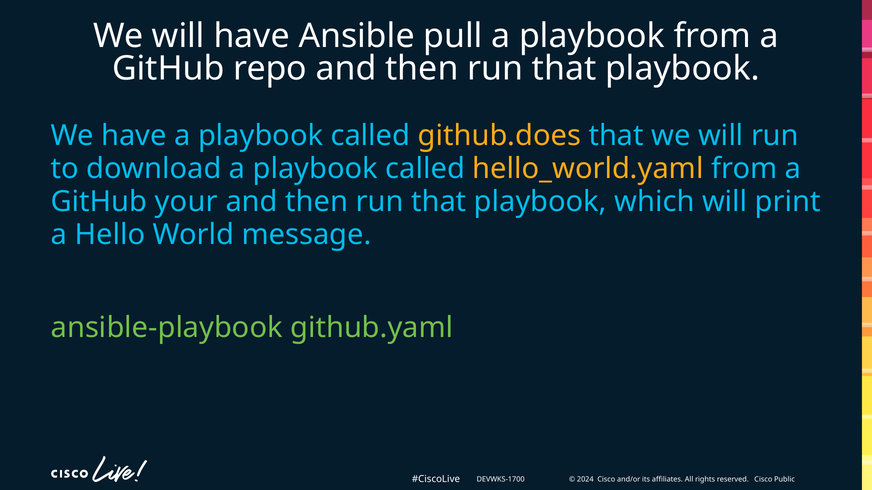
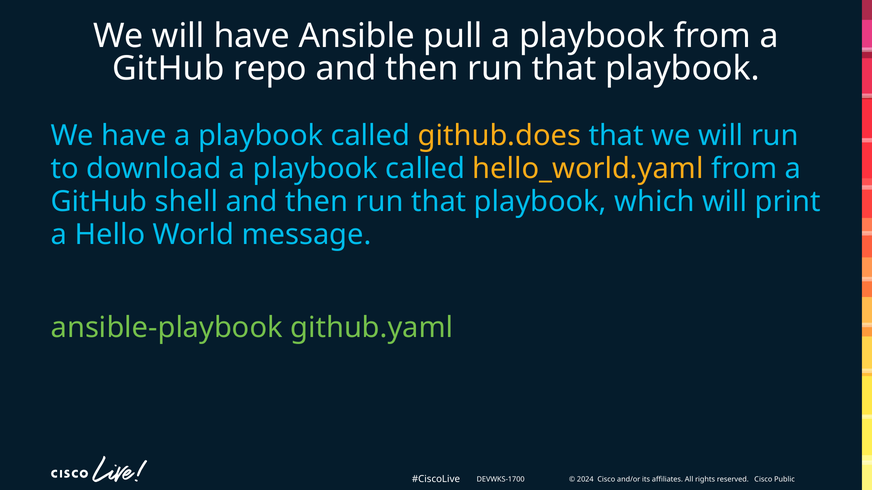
your: your -> shell
